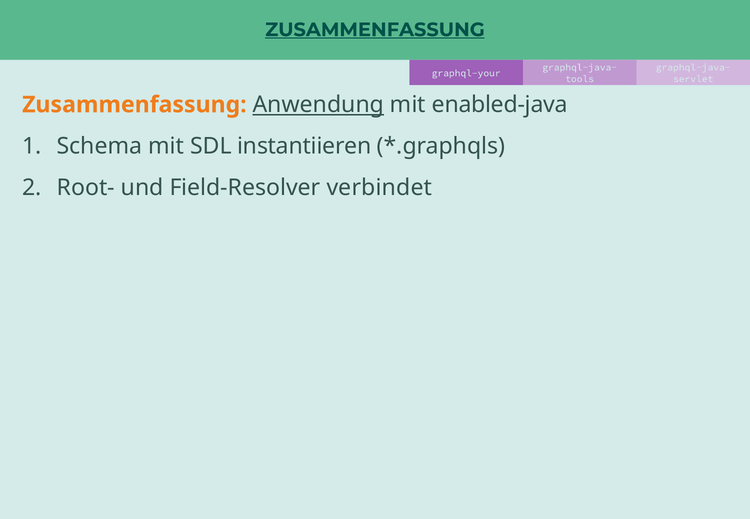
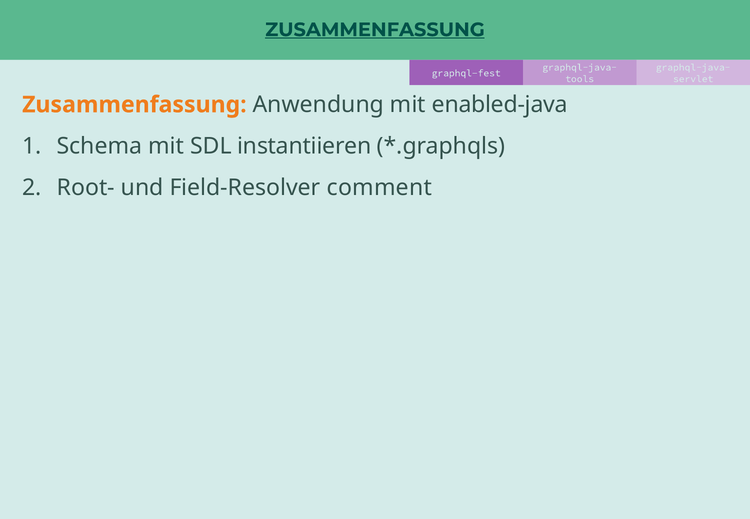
graphql-your: graphql-your -> graphql-fest
Anwendung underline: present -> none
verbindet: verbindet -> comment
